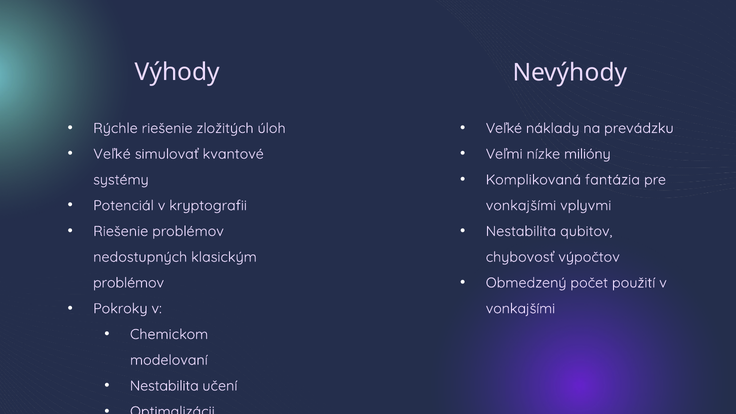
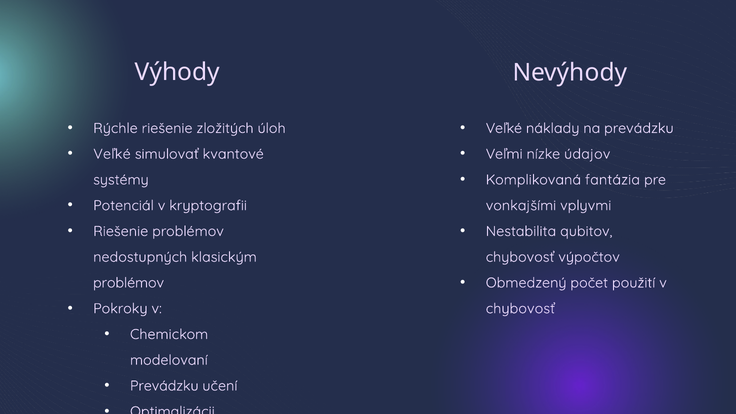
milióny: milióny -> údajov
vonkajšími at (520, 309): vonkajšími -> chybovosť
Nestabilita at (164, 386): Nestabilita -> Prevádzku
